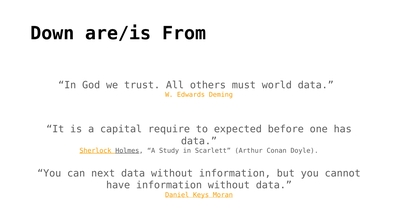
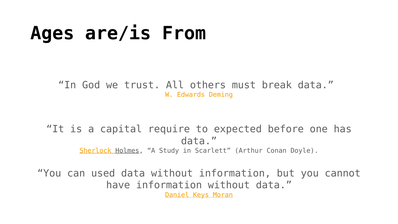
Down: Down -> Ages
world: world -> break
next: next -> used
